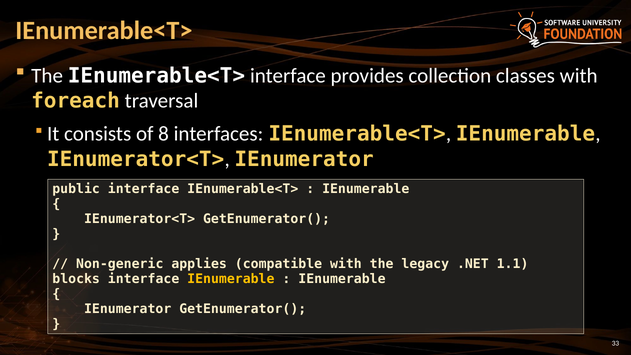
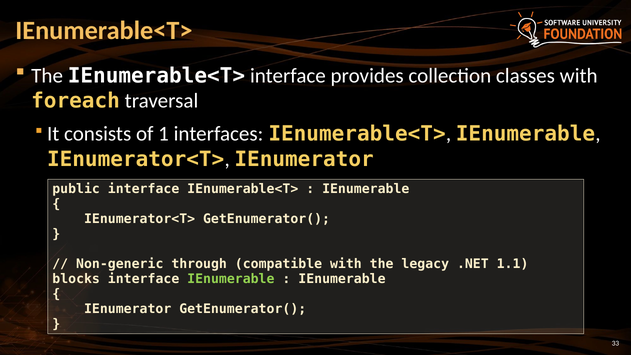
8: 8 -> 1
applies: applies -> through
IEnumerable at (231, 279) colour: yellow -> light green
